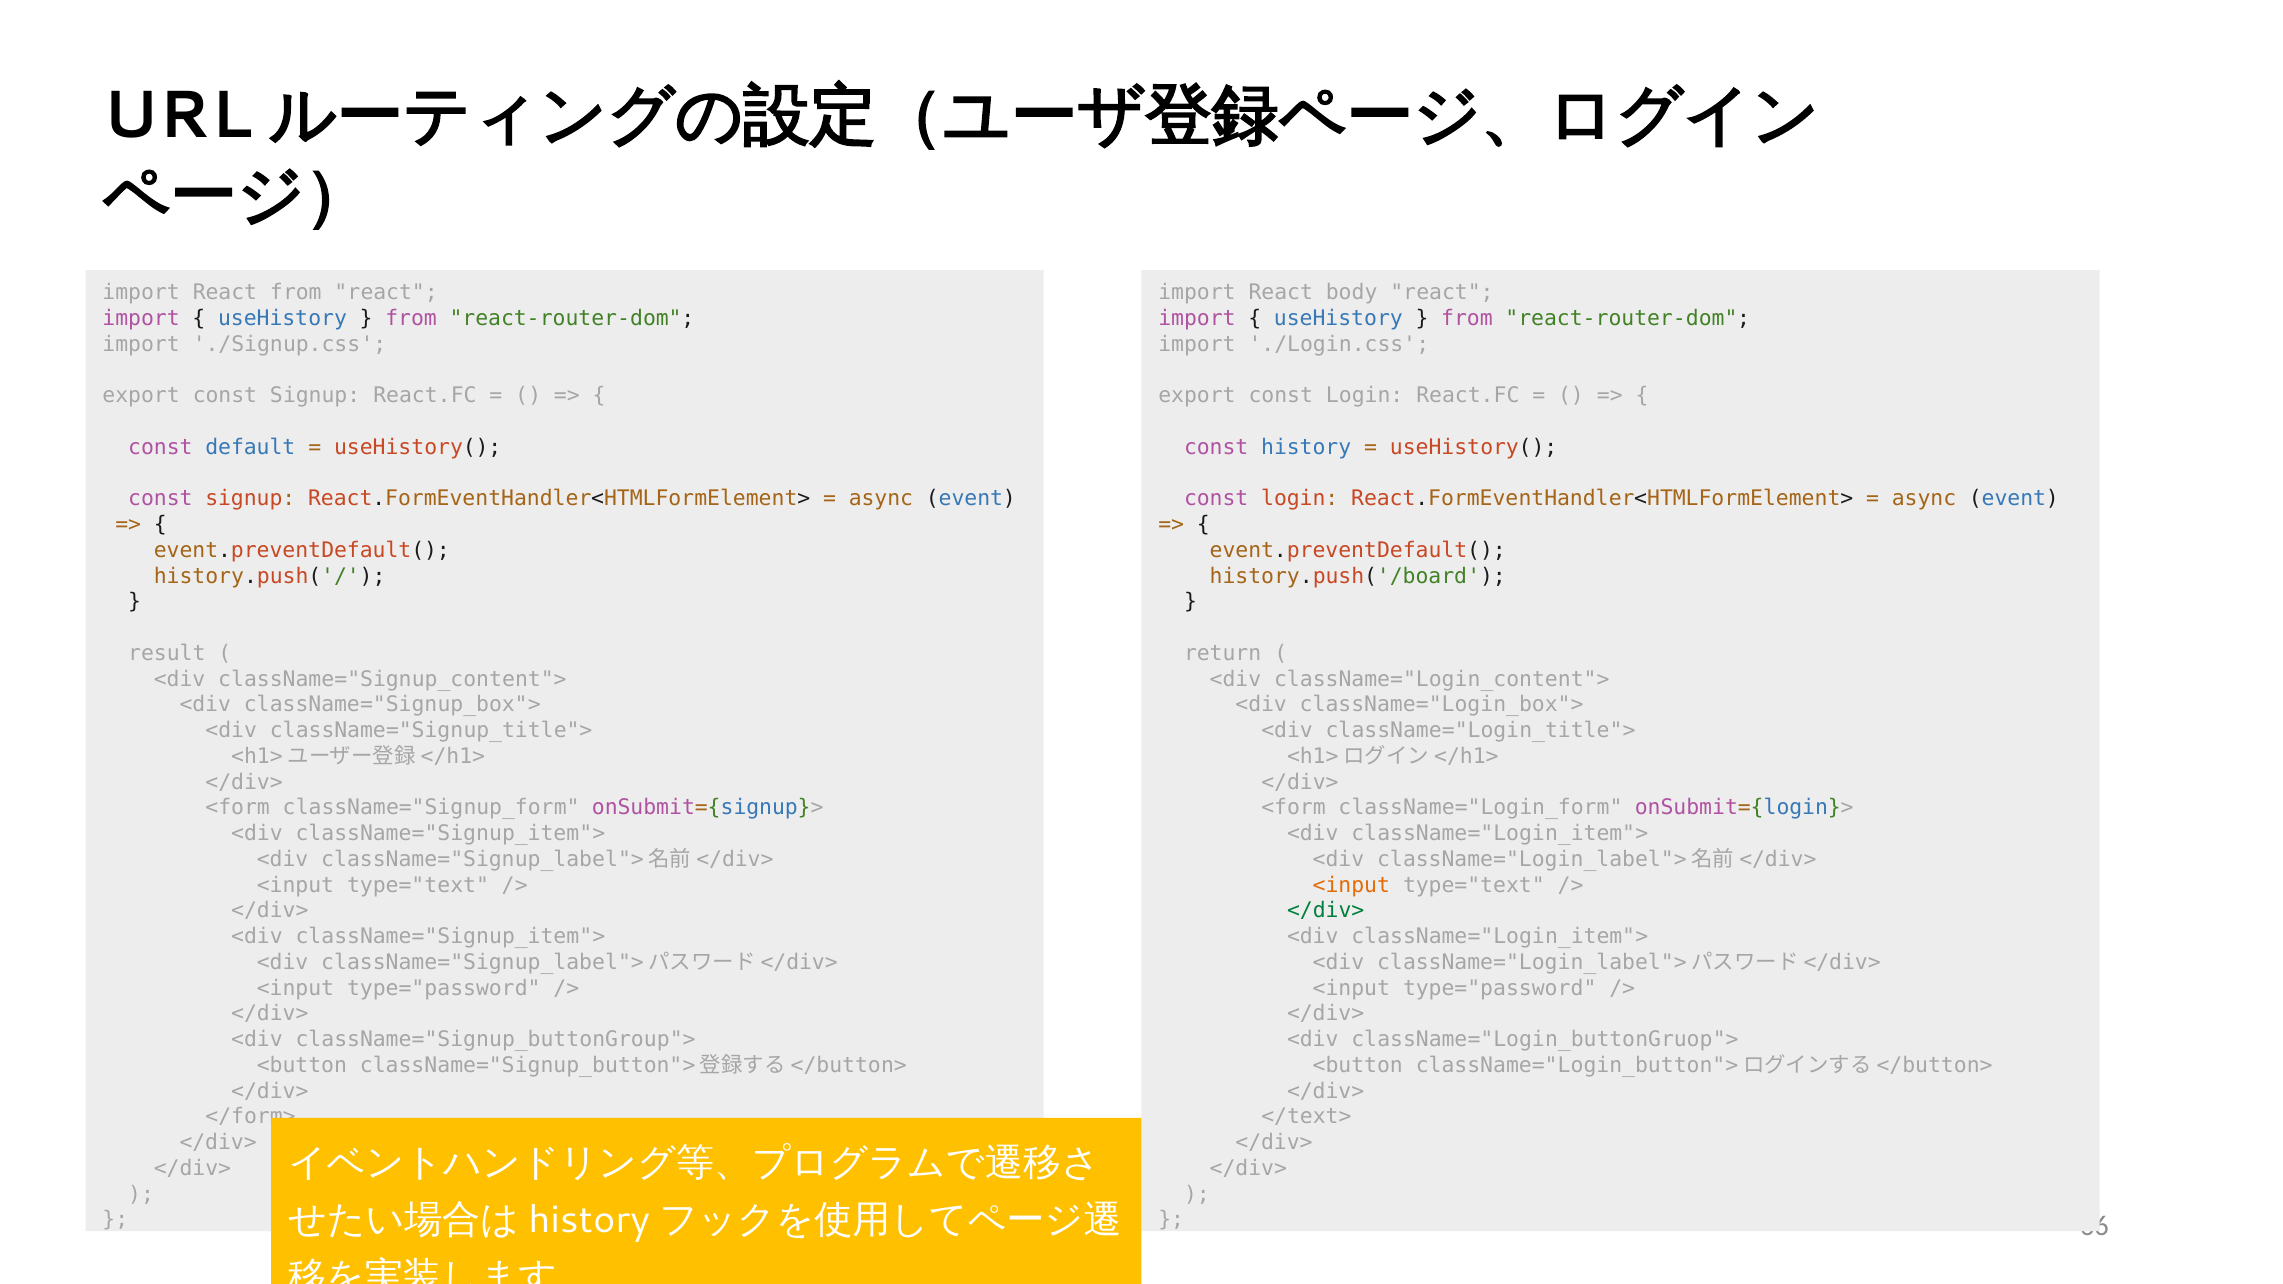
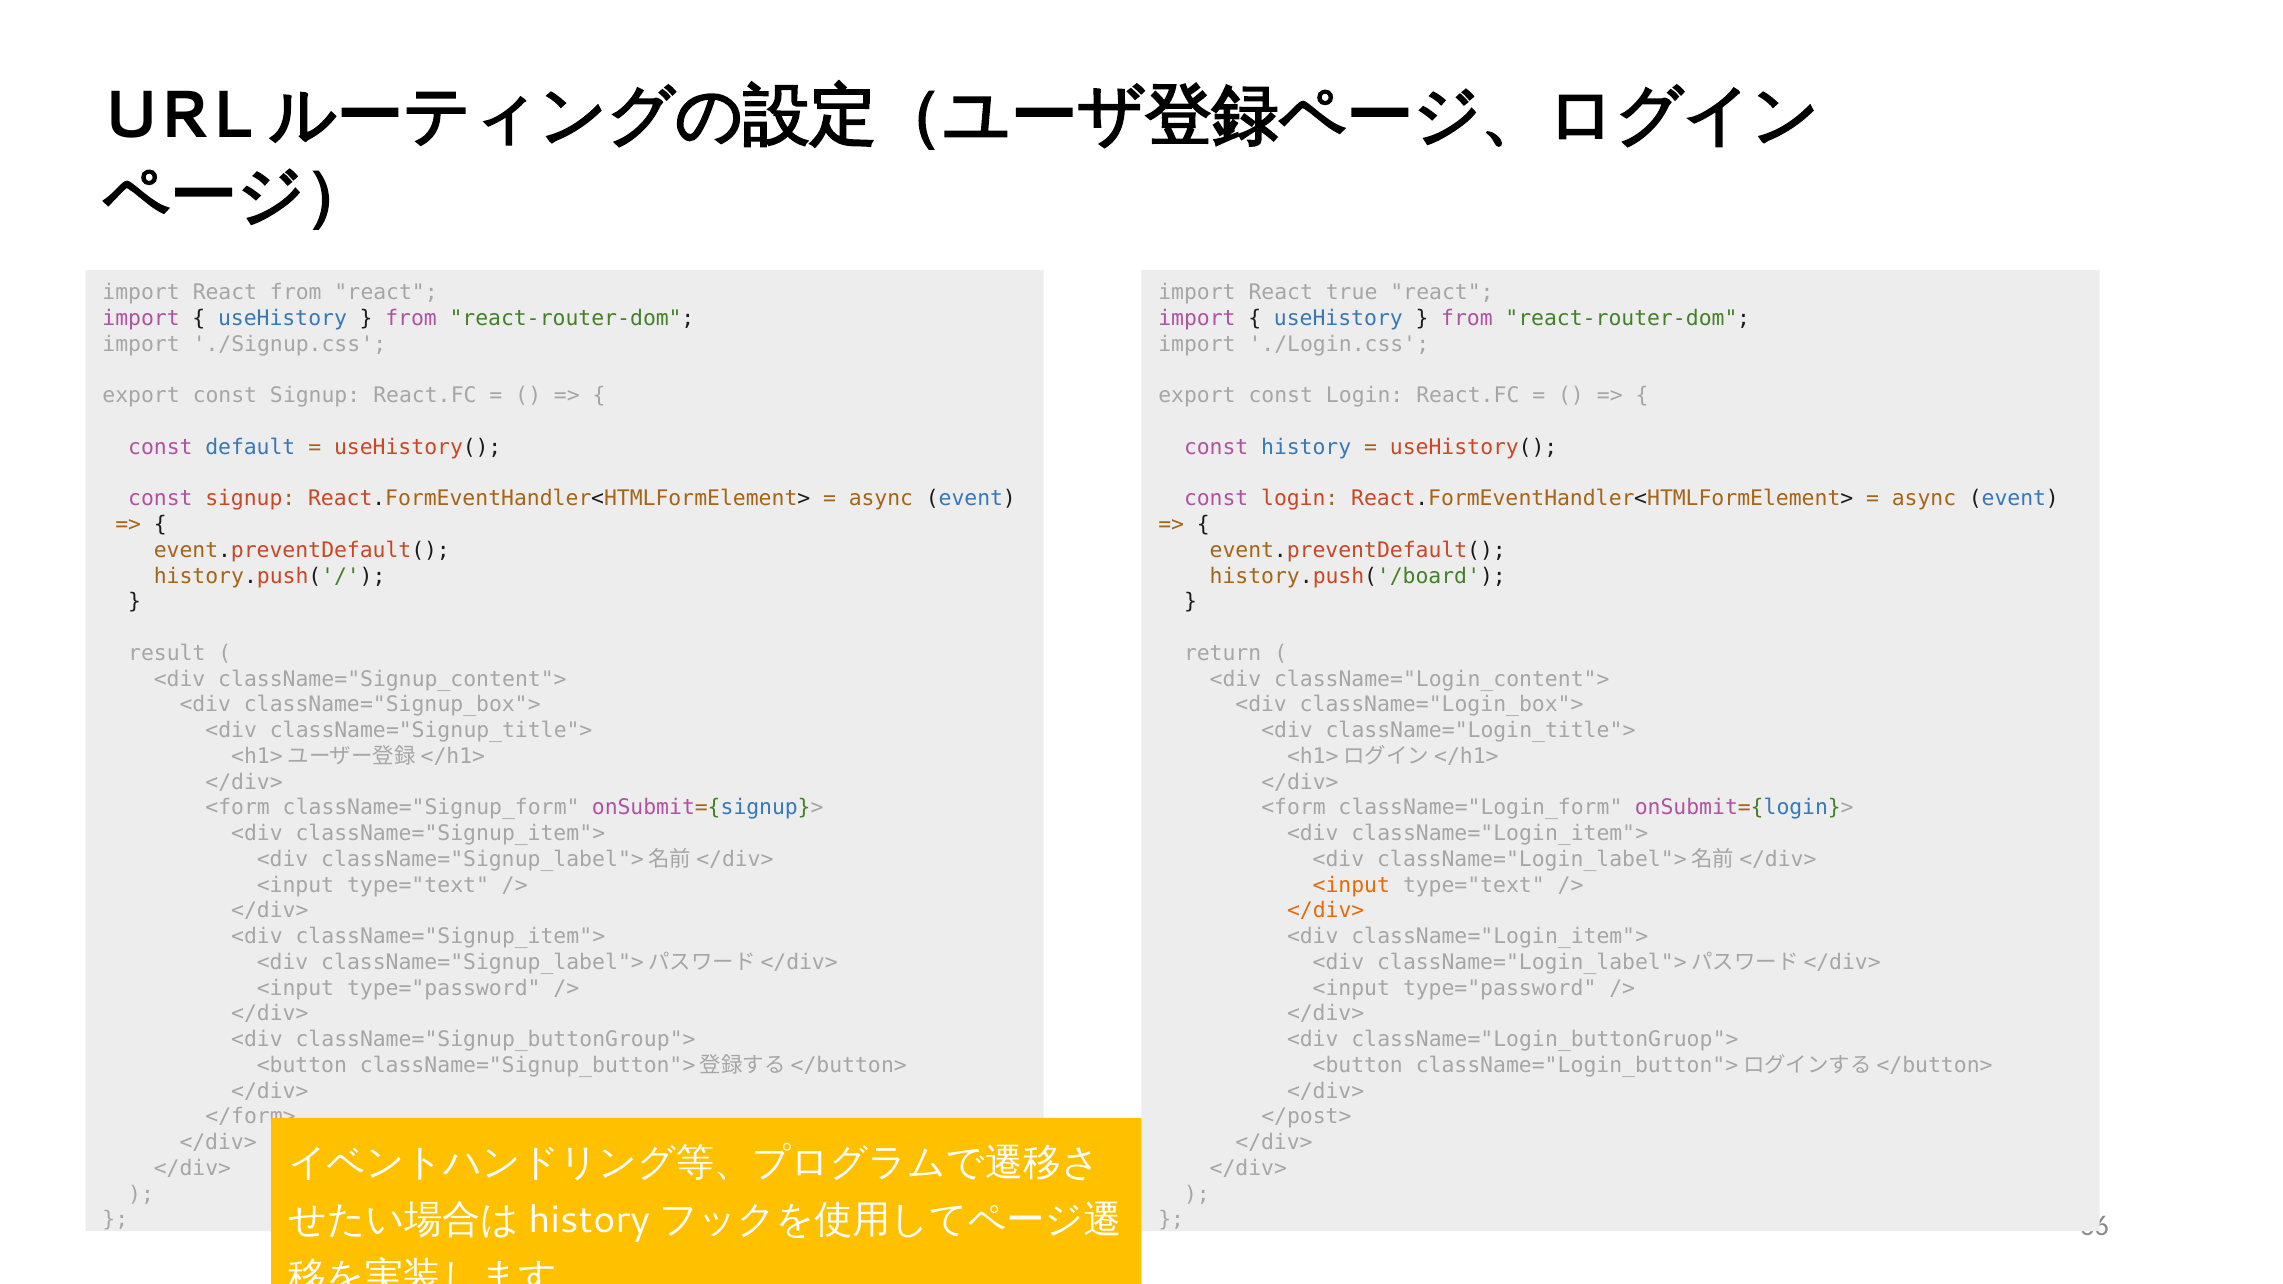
body: body -> true
</div> at (1326, 911) colour: green -> orange
</text>: </text> -> </post>
